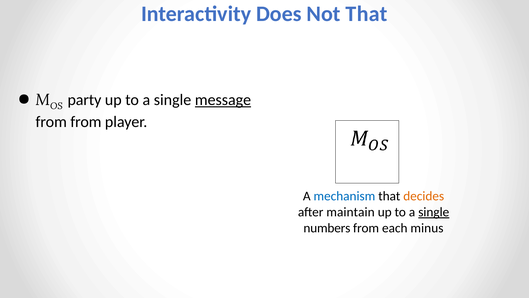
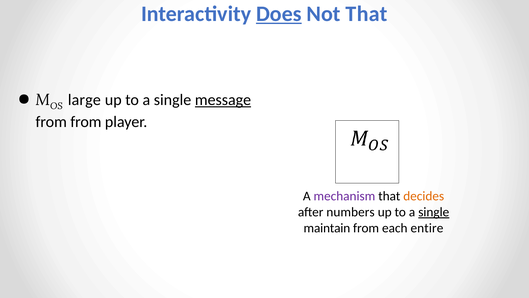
Does underline: none -> present
party: party -> large
mechanism colour: blue -> purple
maintain: maintain -> numbers
numbers: numbers -> maintain
minus: minus -> entire
